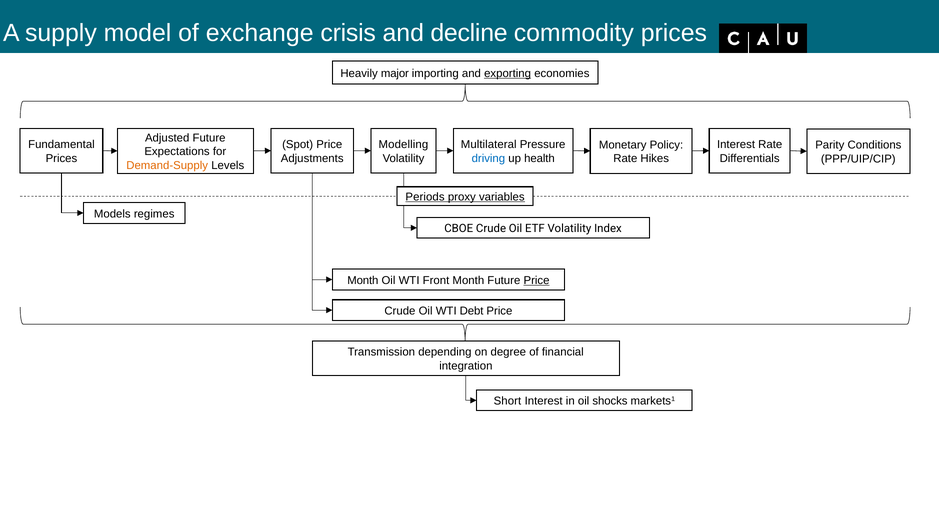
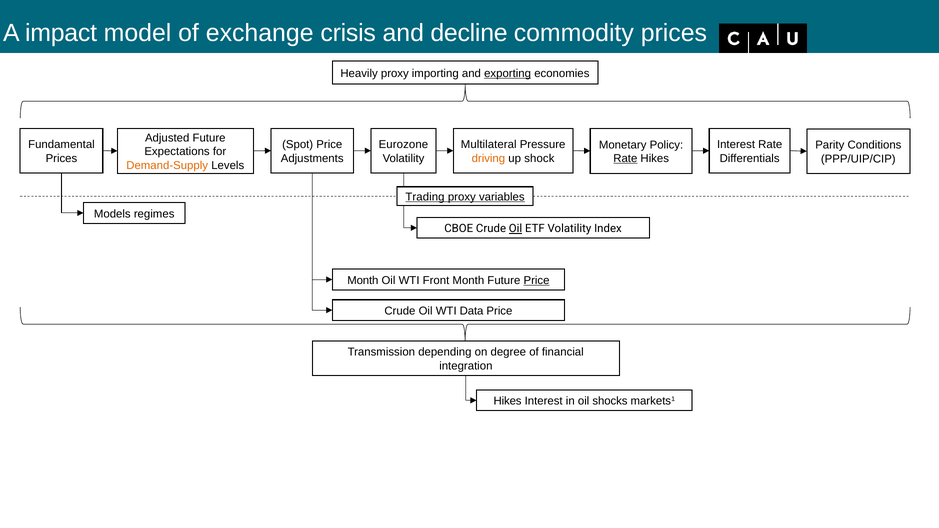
supply: supply -> impact
Heavily major: major -> proxy
Modelling: Modelling -> Eurozone
driving colour: blue -> orange
health: health -> shock
Rate at (625, 159) underline: none -> present
Periods: Periods -> Trading
Oil at (516, 229) underline: none -> present
Debt: Debt -> Data
Short at (507, 401): Short -> Hikes
